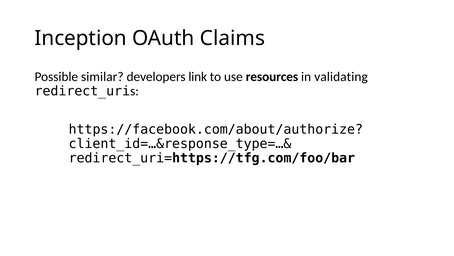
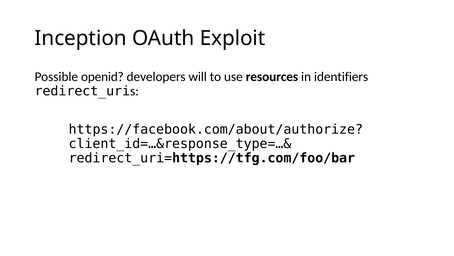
Claims: Claims -> Exploit
similar: similar -> openid
link: link -> will
validating: validating -> identifiers
